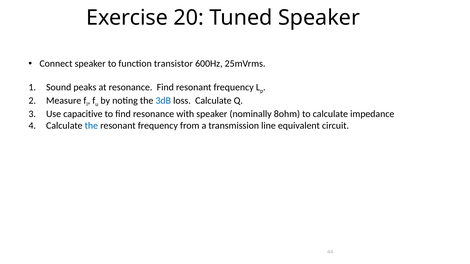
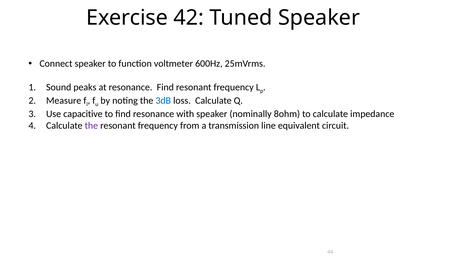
20: 20 -> 42
transistor: transistor -> voltmeter
the at (91, 126) colour: blue -> purple
